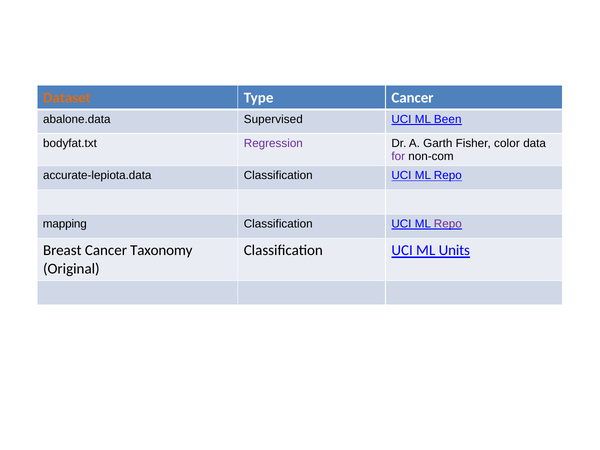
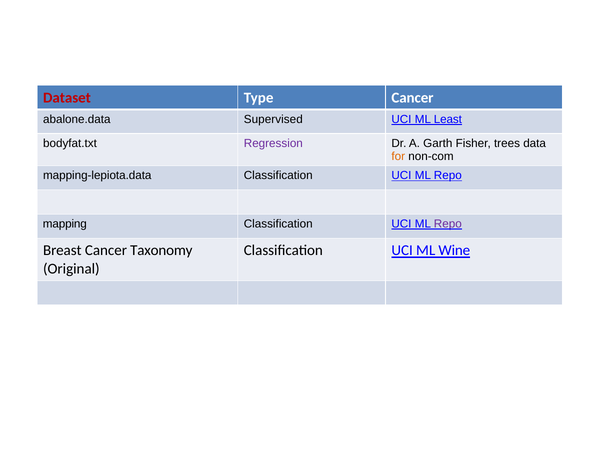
Dataset colour: orange -> red
Been: Been -> Least
color: color -> trees
for colour: purple -> orange
accurate-lepiota.data: accurate-lepiota.data -> mapping-lepiota.data
Units: Units -> Wine
